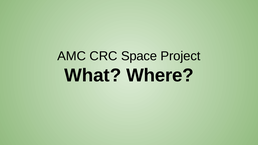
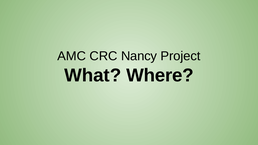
Space: Space -> Nancy
